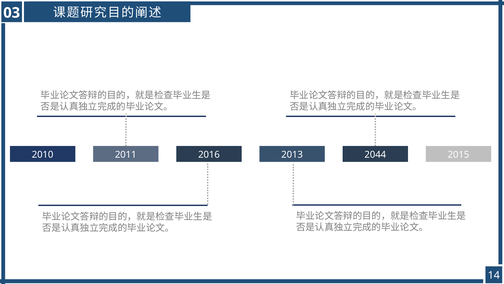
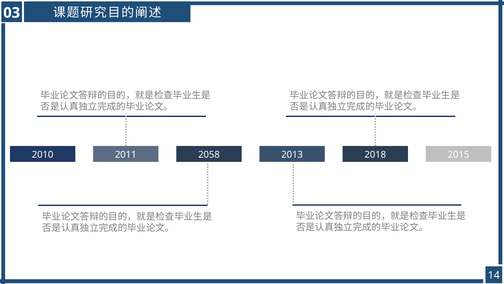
2016: 2016 -> 2058
2044: 2044 -> 2018
